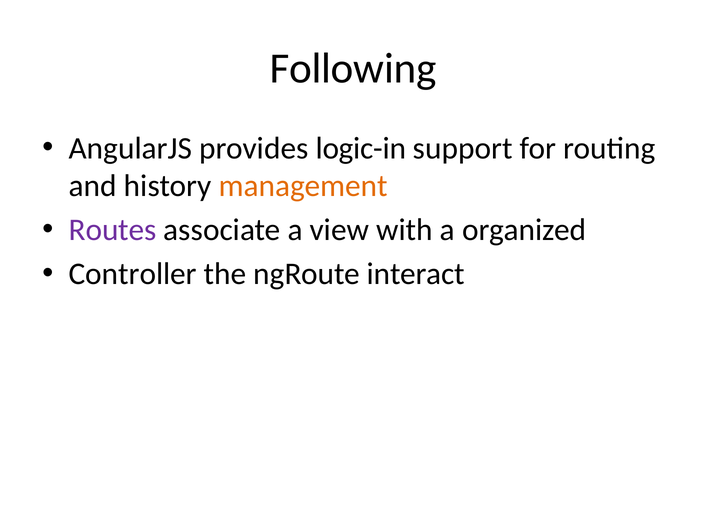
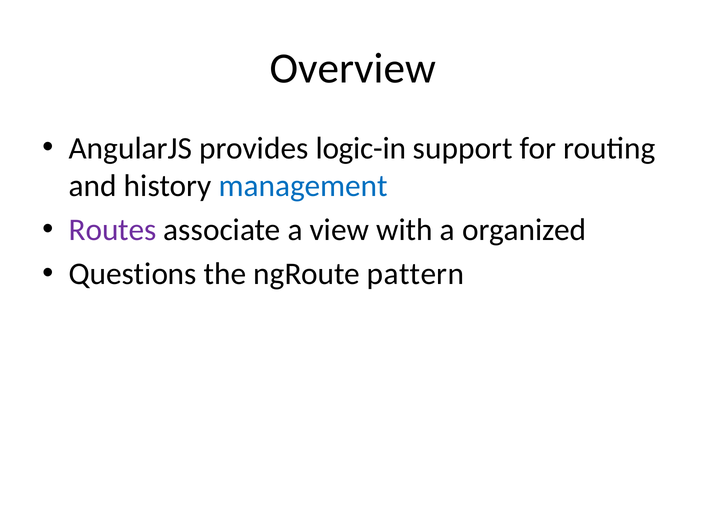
Following: Following -> Overview
management colour: orange -> blue
Controller: Controller -> Questions
interact: interact -> pattern
